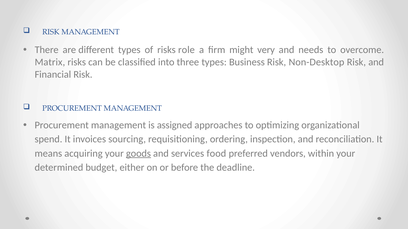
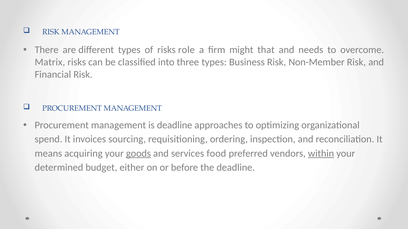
very: very -> that
Non-Desktop: Non-Desktop -> Non-Member
is assigned: assigned -> deadline
within underline: none -> present
